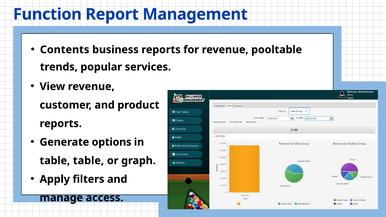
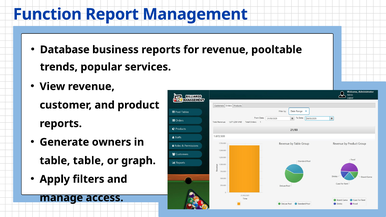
Contents: Contents -> Database
options: options -> owners
